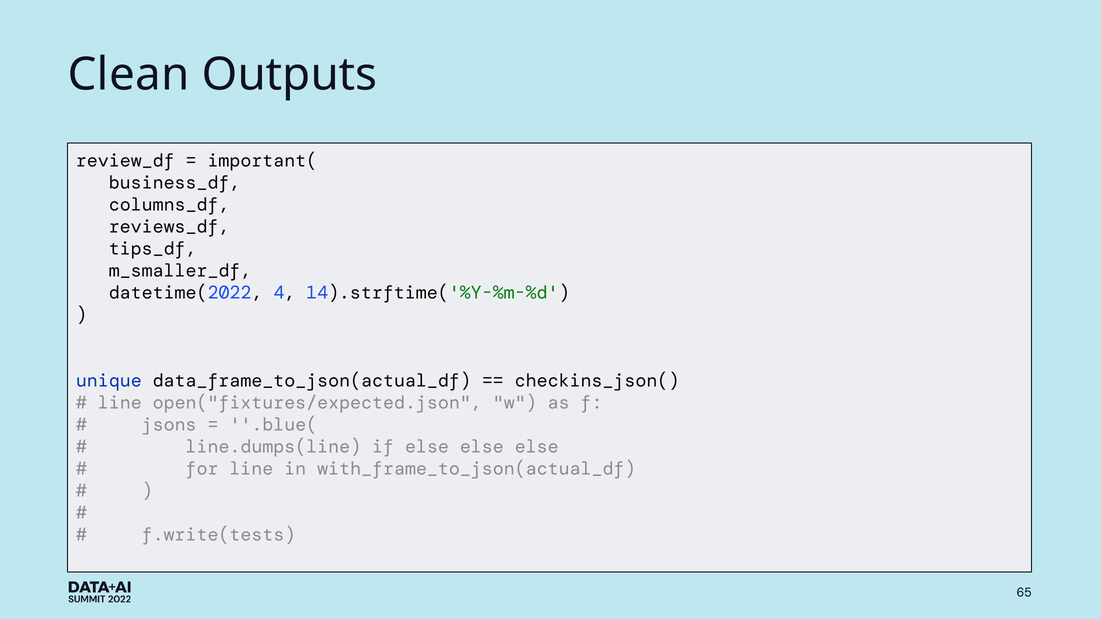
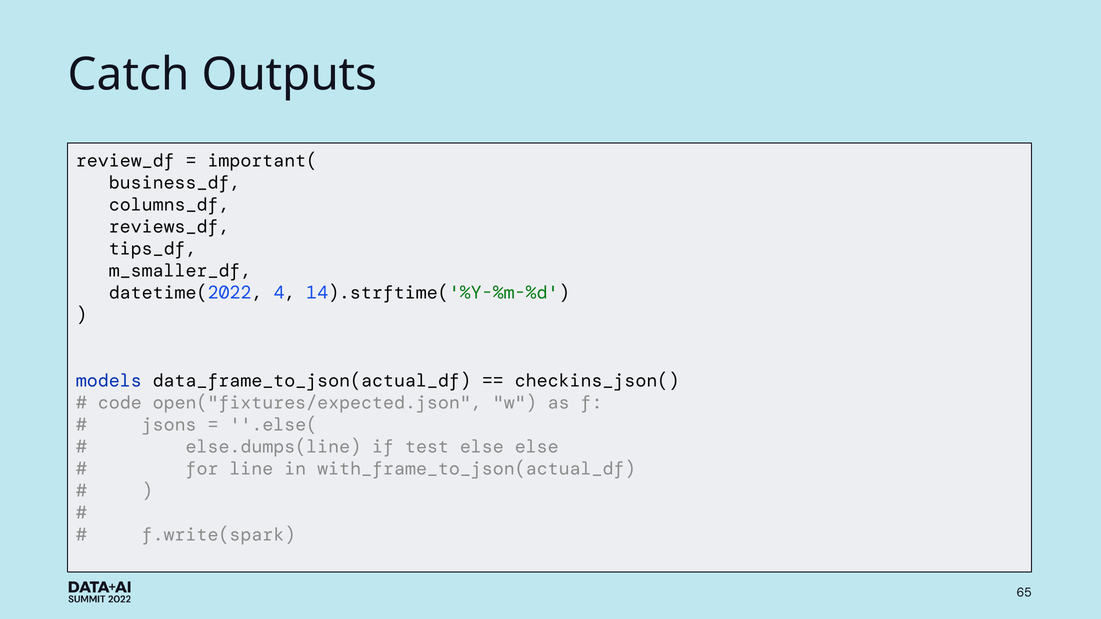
Clean: Clean -> Catch
unique: unique -> models
line at (120, 403): line -> code
.blue(: .blue( -> .else(
line.dumps(line: line.dumps(line -> else.dumps(line
if else: else -> test
f.write(tests: f.write(tests -> f.write(spark
